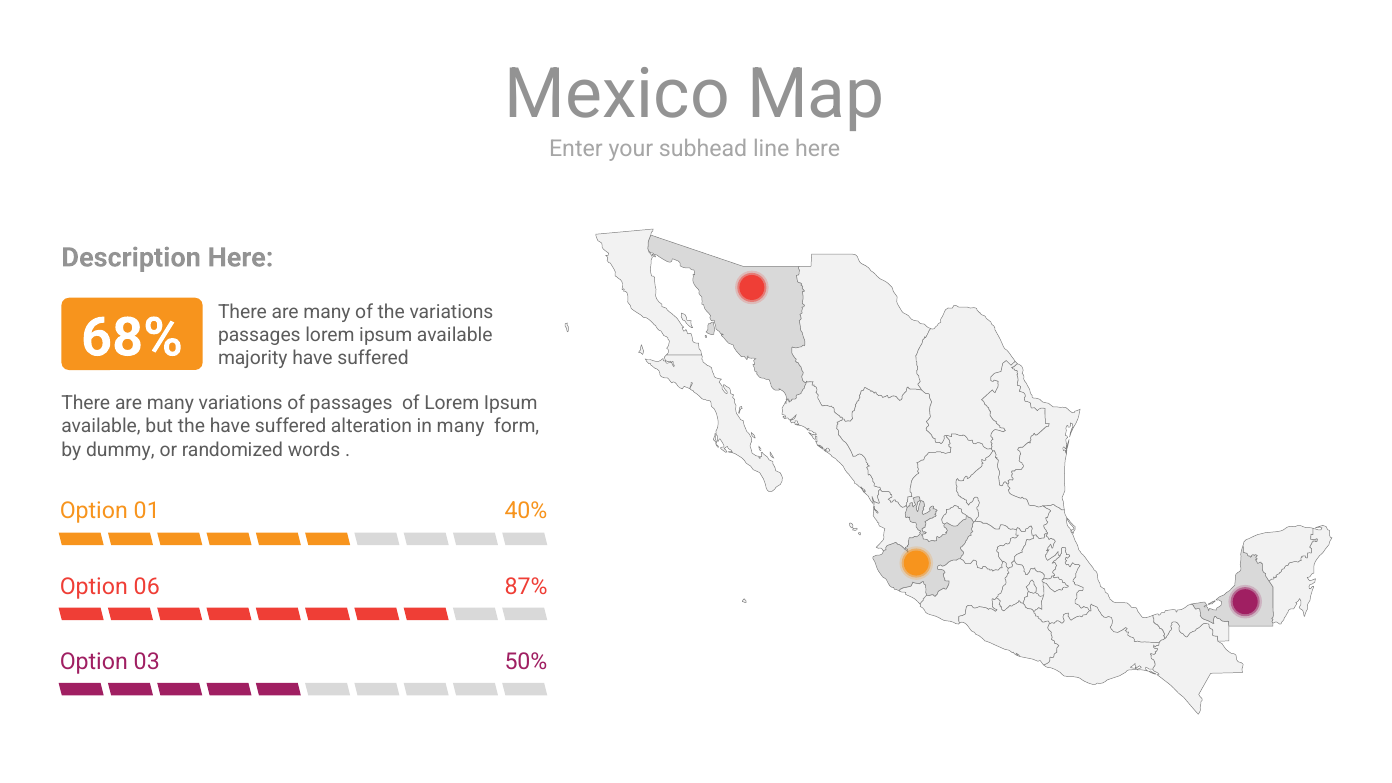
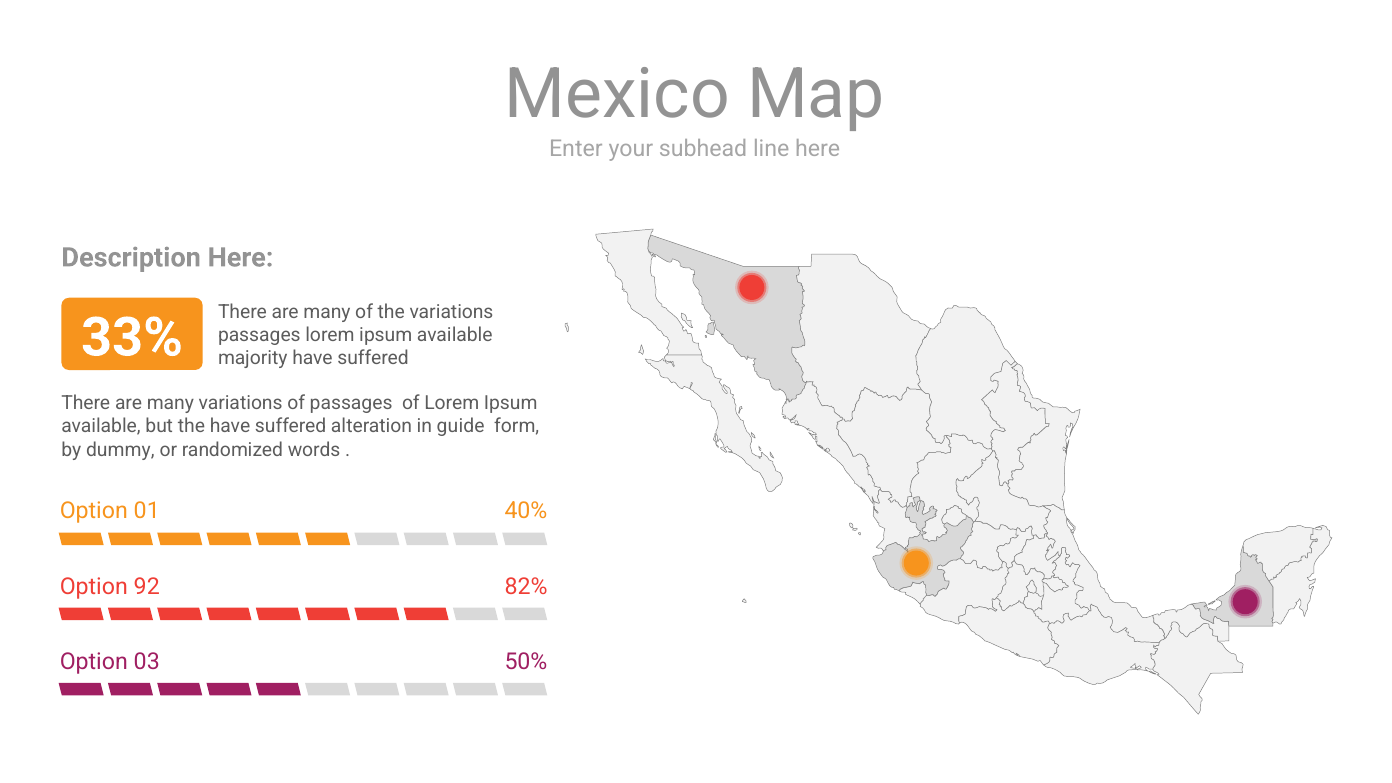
68%: 68% -> 33%
in many: many -> guide
06: 06 -> 92
87%: 87% -> 82%
